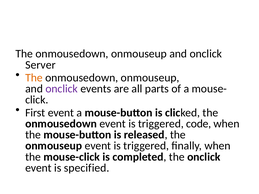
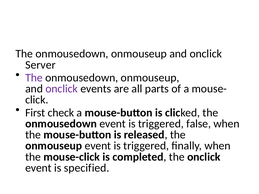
The at (34, 78) colour: orange -> purple
First event: event -> check
code: code -> false
